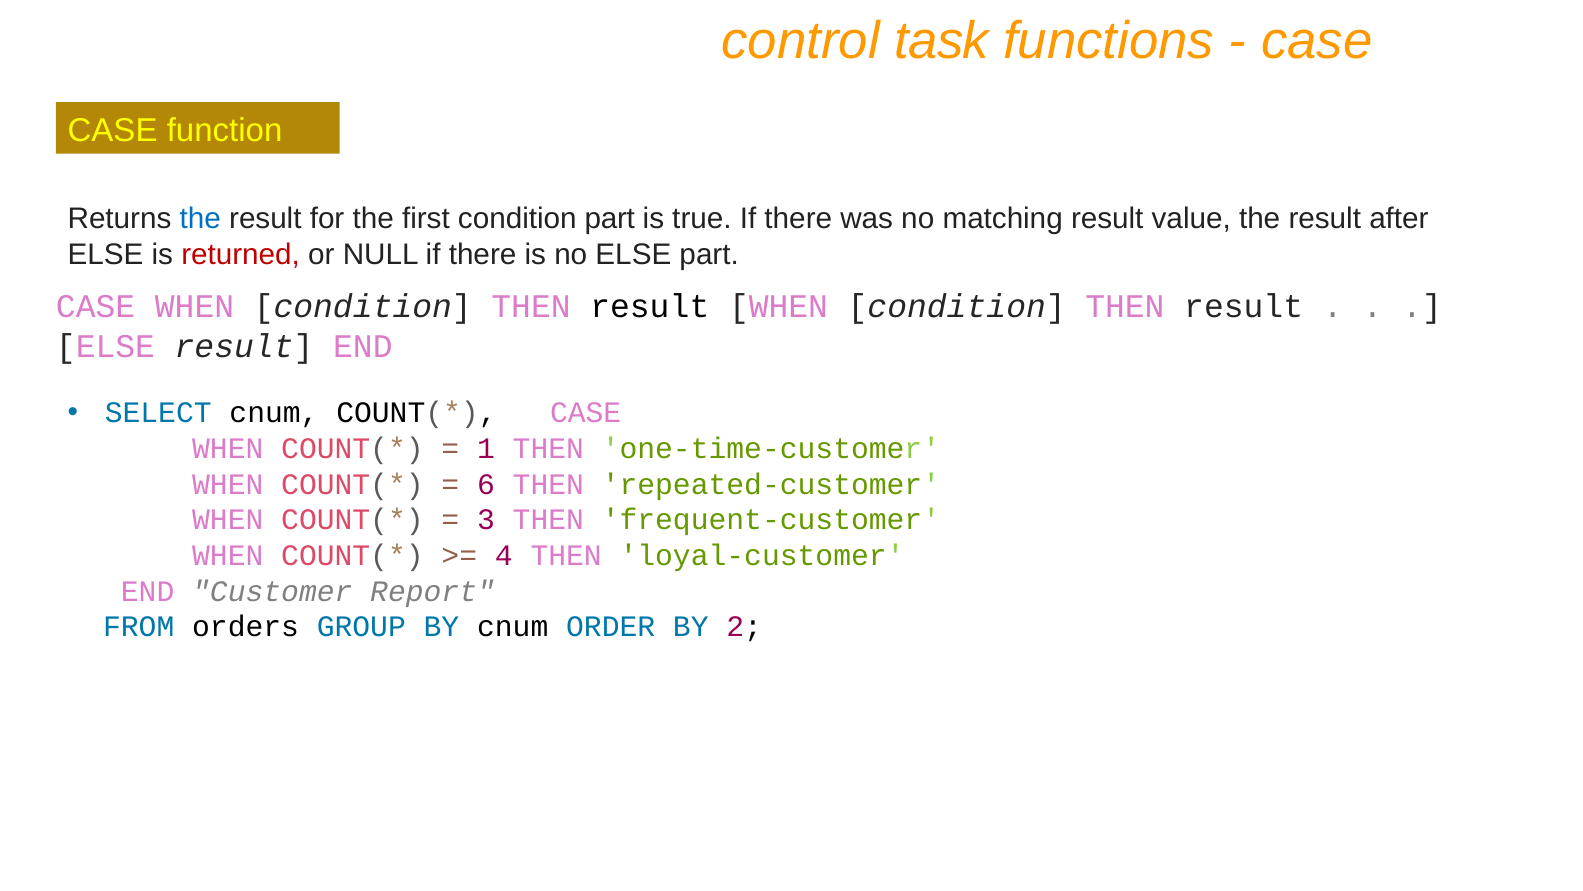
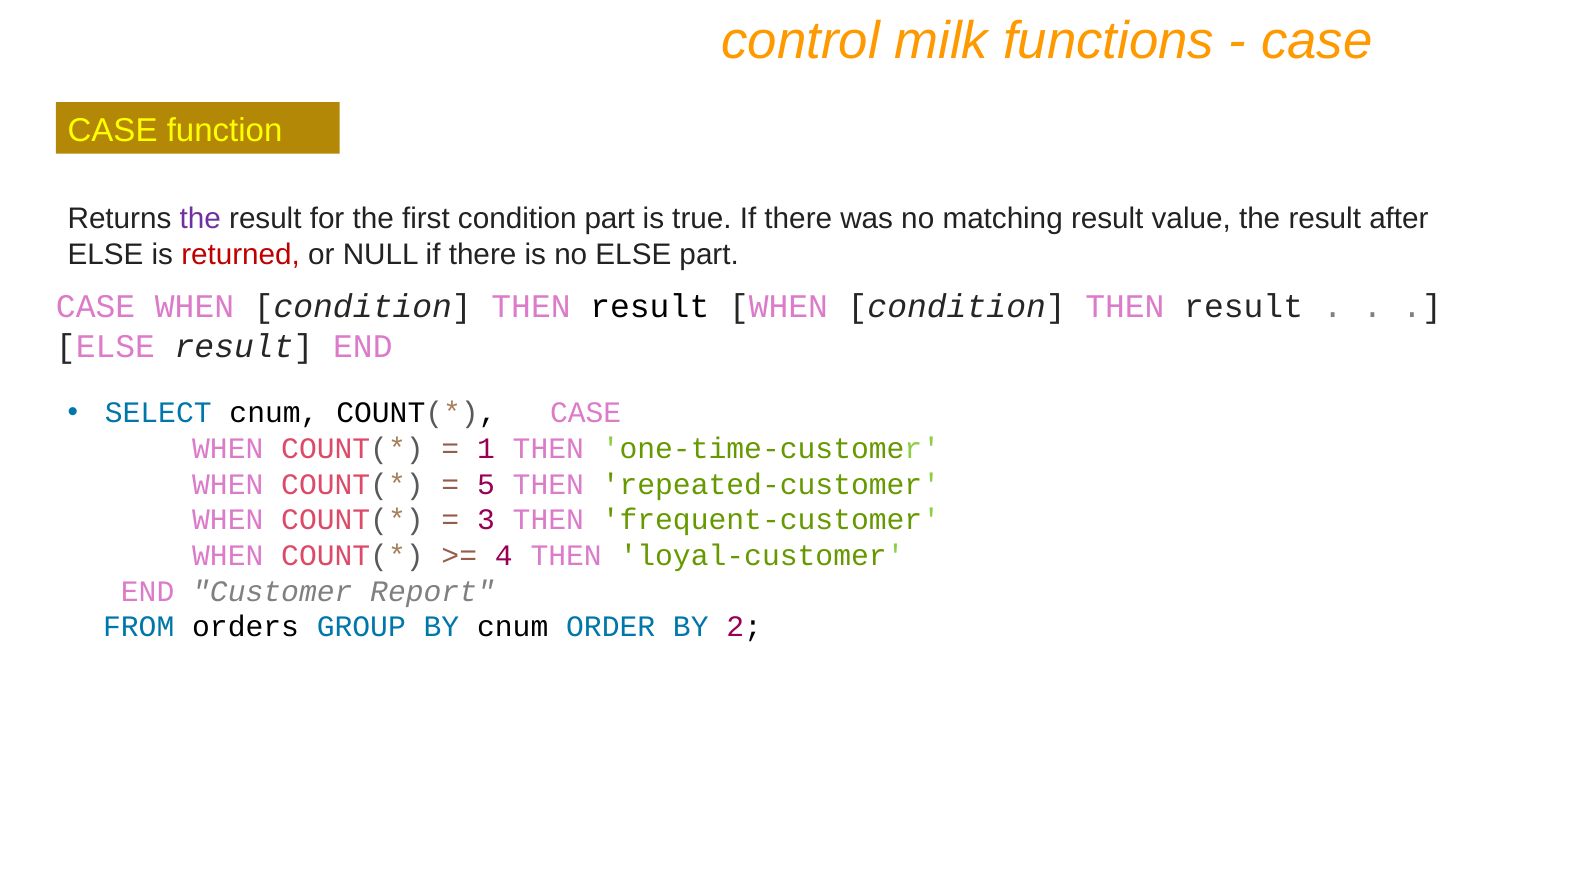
task: task -> milk
the at (200, 219) colour: blue -> purple
6: 6 -> 5
